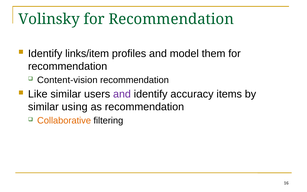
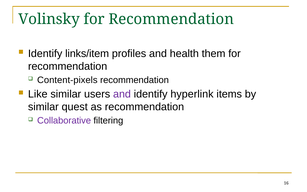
model: model -> health
Content‐vision: Content‐vision -> Content‐pixels
accuracy: accuracy -> hyperlink
using: using -> quest
Collaborative colour: orange -> purple
